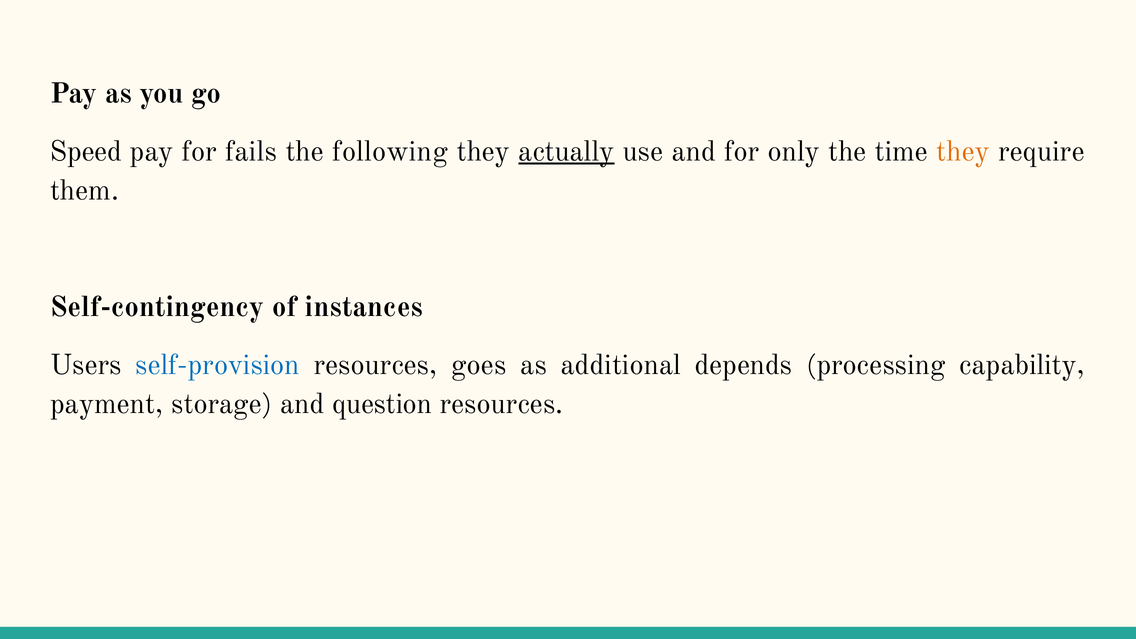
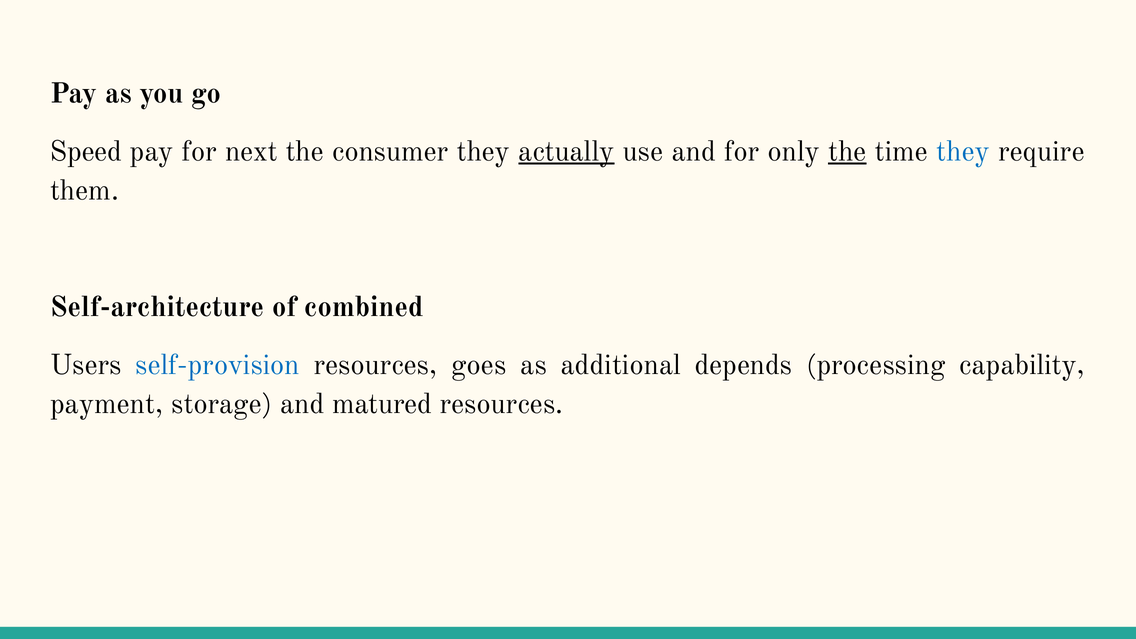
fails: fails -> next
following: following -> consumer
the at (847, 151) underline: none -> present
they at (963, 151) colour: orange -> blue
Self-contingency: Self-contingency -> Self-architecture
instances: instances -> combined
question: question -> matured
